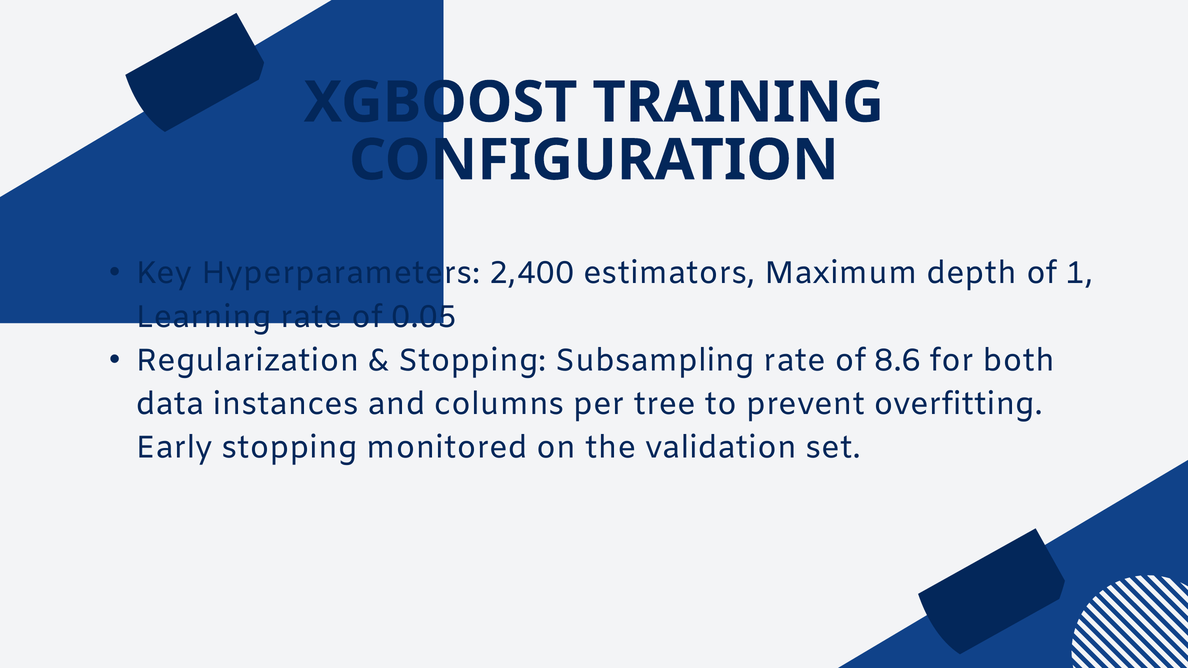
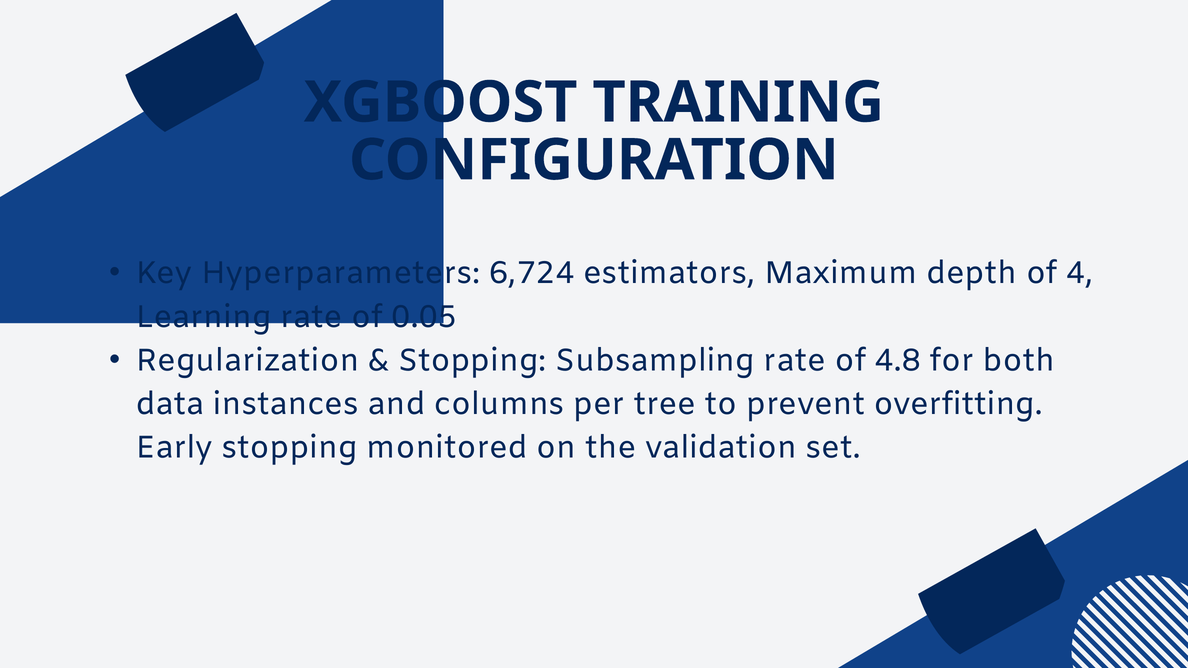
2,400: 2,400 -> 6,724
1: 1 -> 4
8.6: 8.6 -> 4.8
